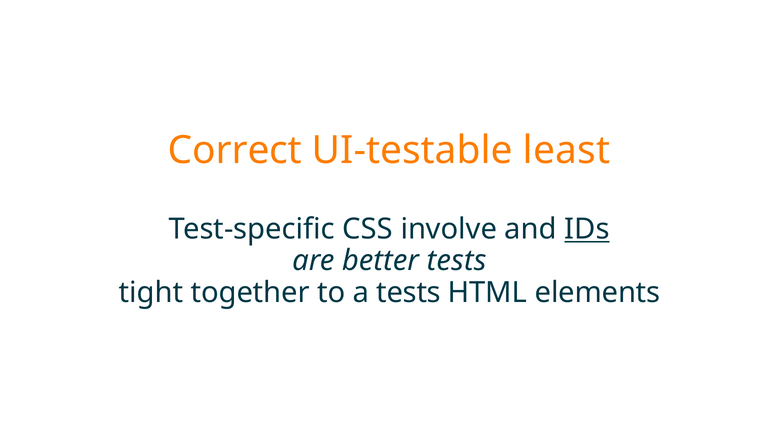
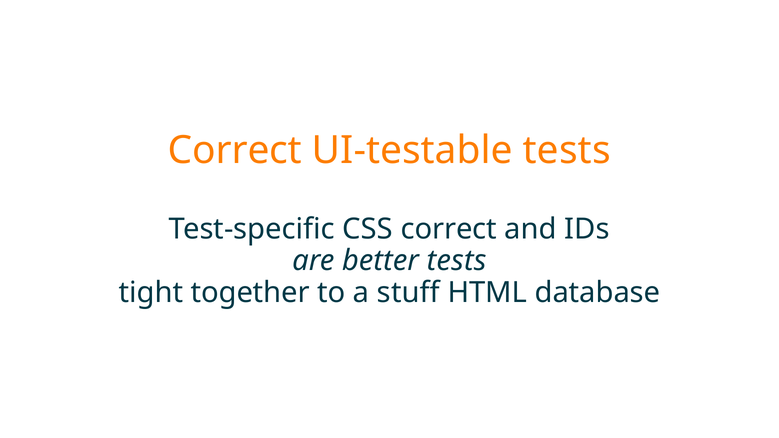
UI-testable least: least -> tests
CSS involve: involve -> correct
IDs underline: present -> none
a tests: tests -> stuff
elements: elements -> database
